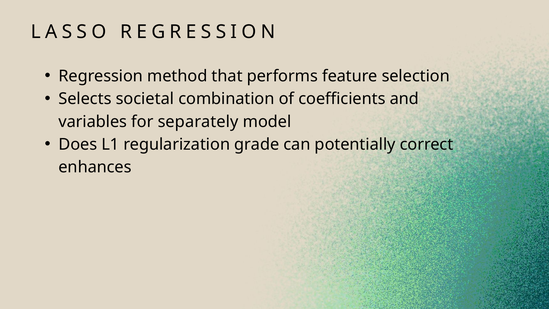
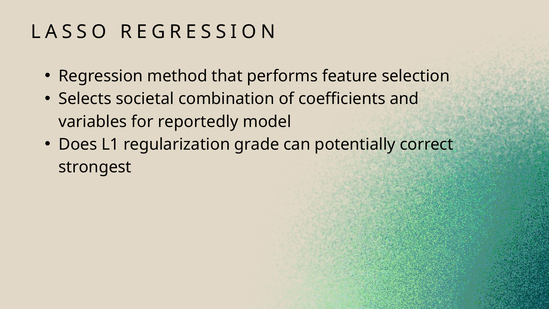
separately: separately -> reportedly
enhances: enhances -> strongest
